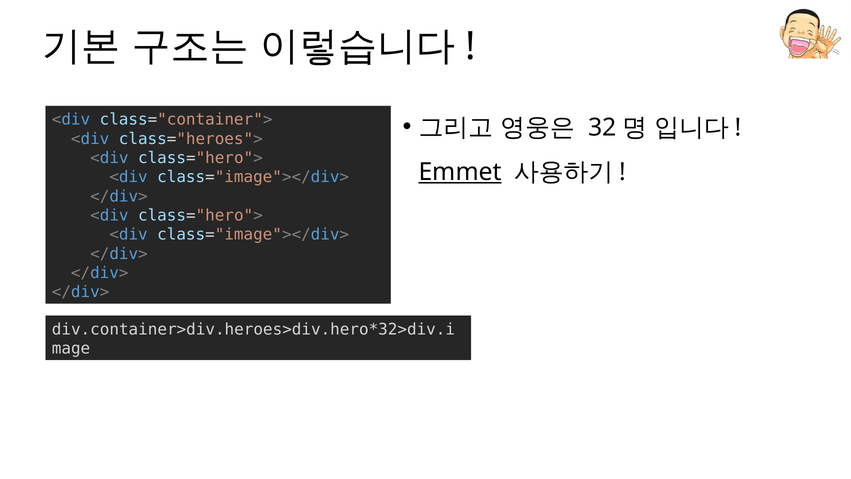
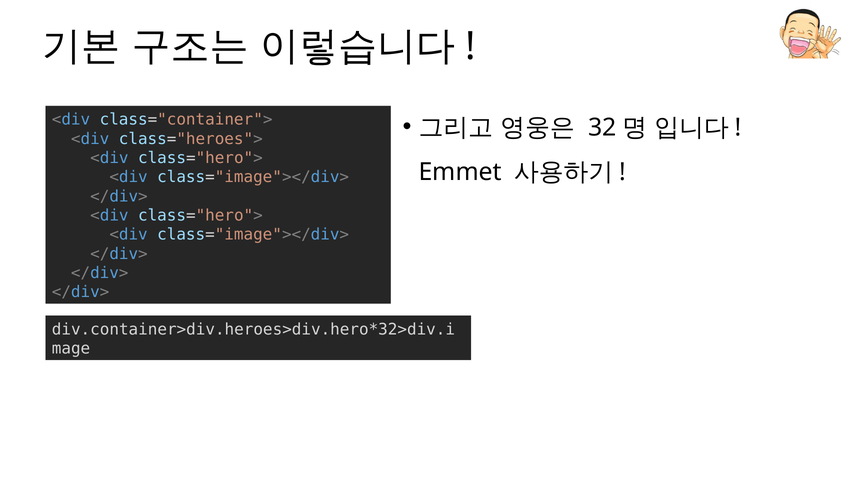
Emmet underline: present -> none
